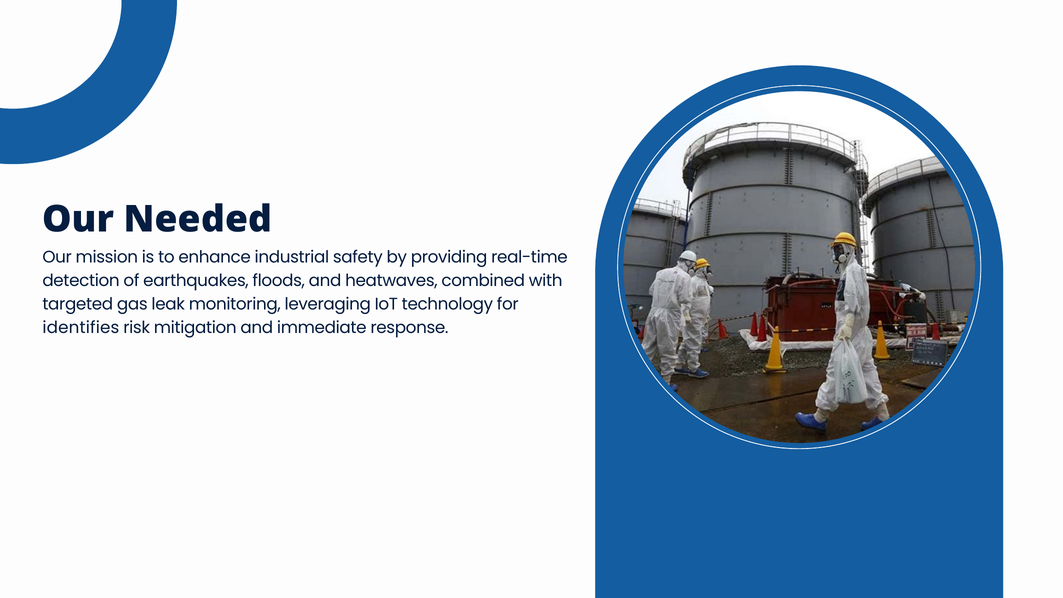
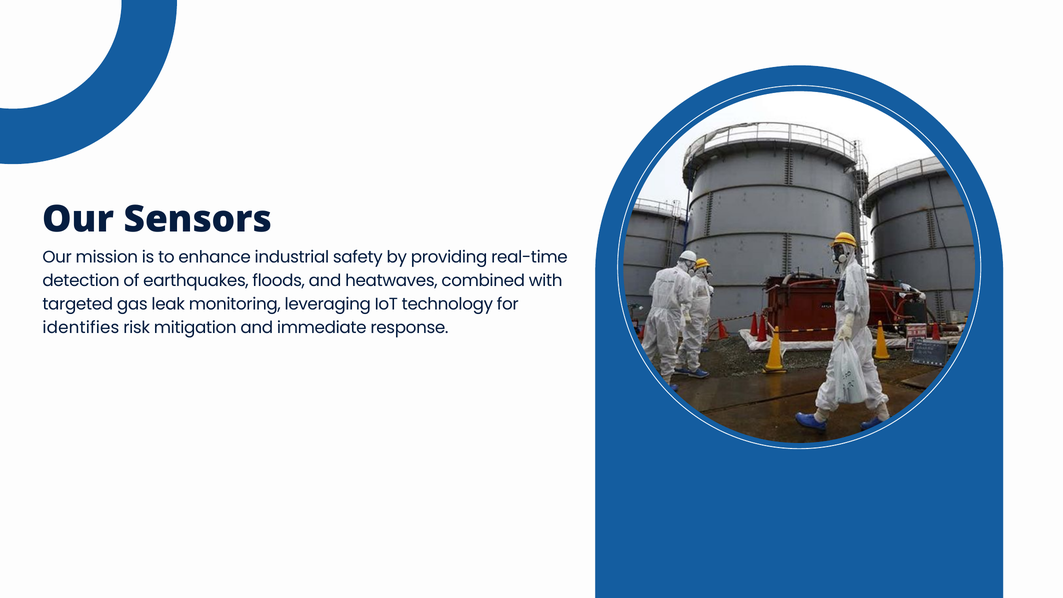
Needed: Needed -> Sensors
